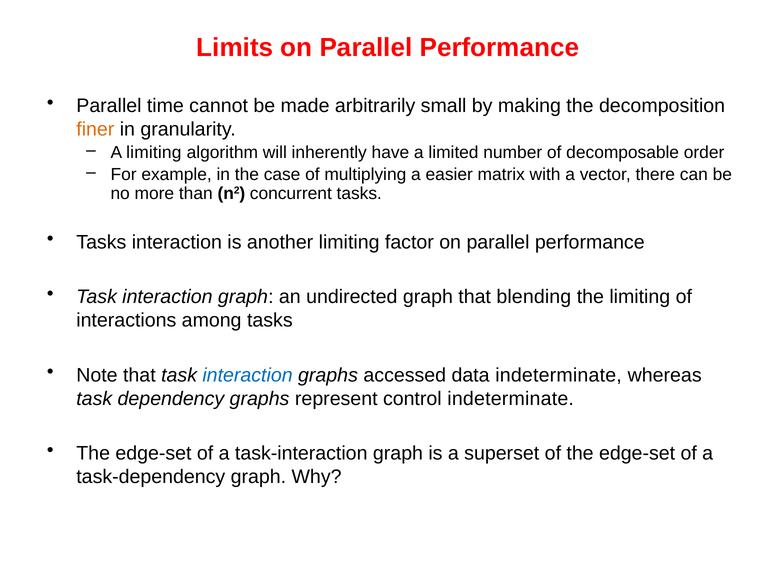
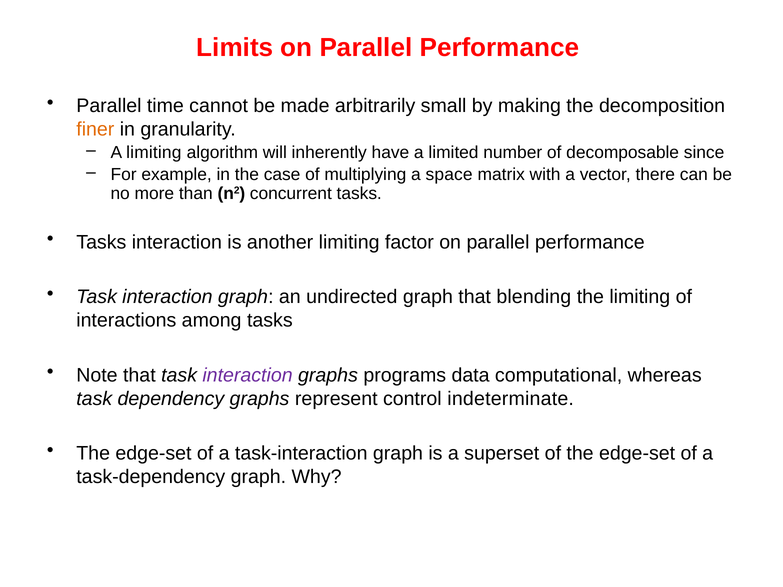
order: order -> since
easier: easier -> space
interaction at (248, 375) colour: blue -> purple
accessed: accessed -> programs
data indeterminate: indeterminate -> computational
